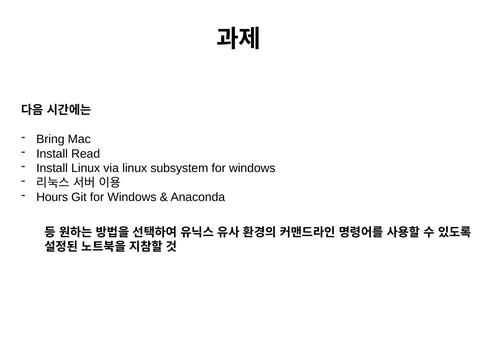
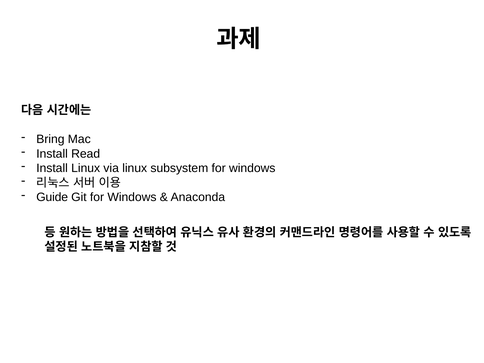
Hours: Hours -> Guide
